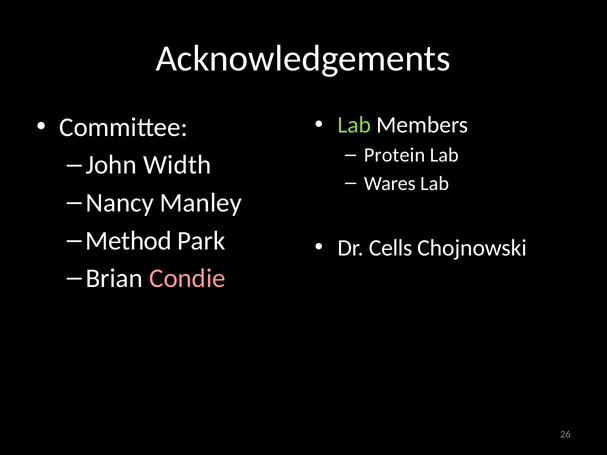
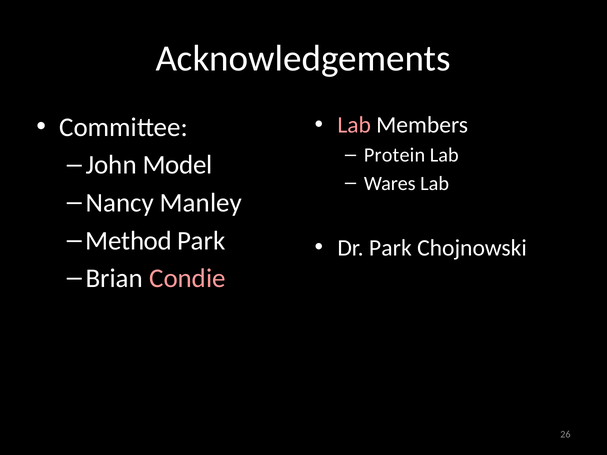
Lab at (354, 125) colour: light green -> pink
Width: Width -> Model
Dr Cells: Cells -> Park
